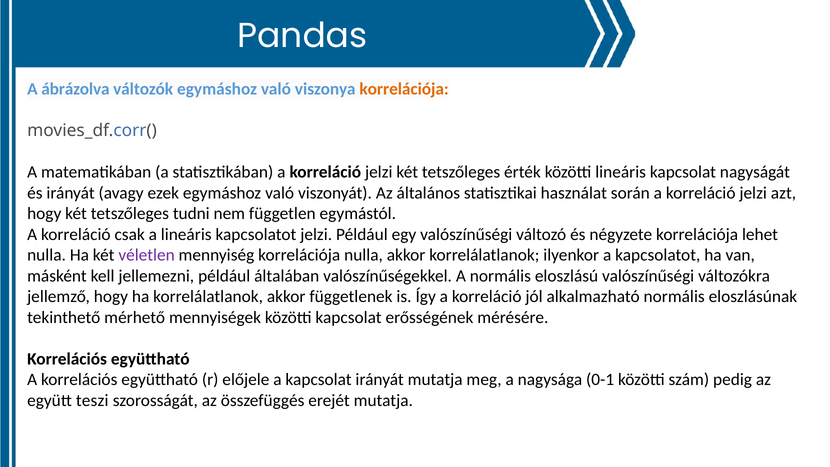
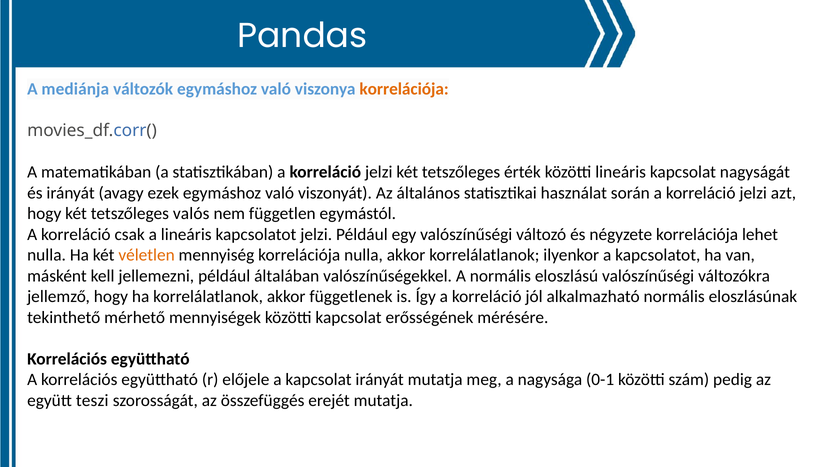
ábrázolva: ábrázolva -> mediánja
tudni: tudni -> valós
véletlen colour: purple -> orange
